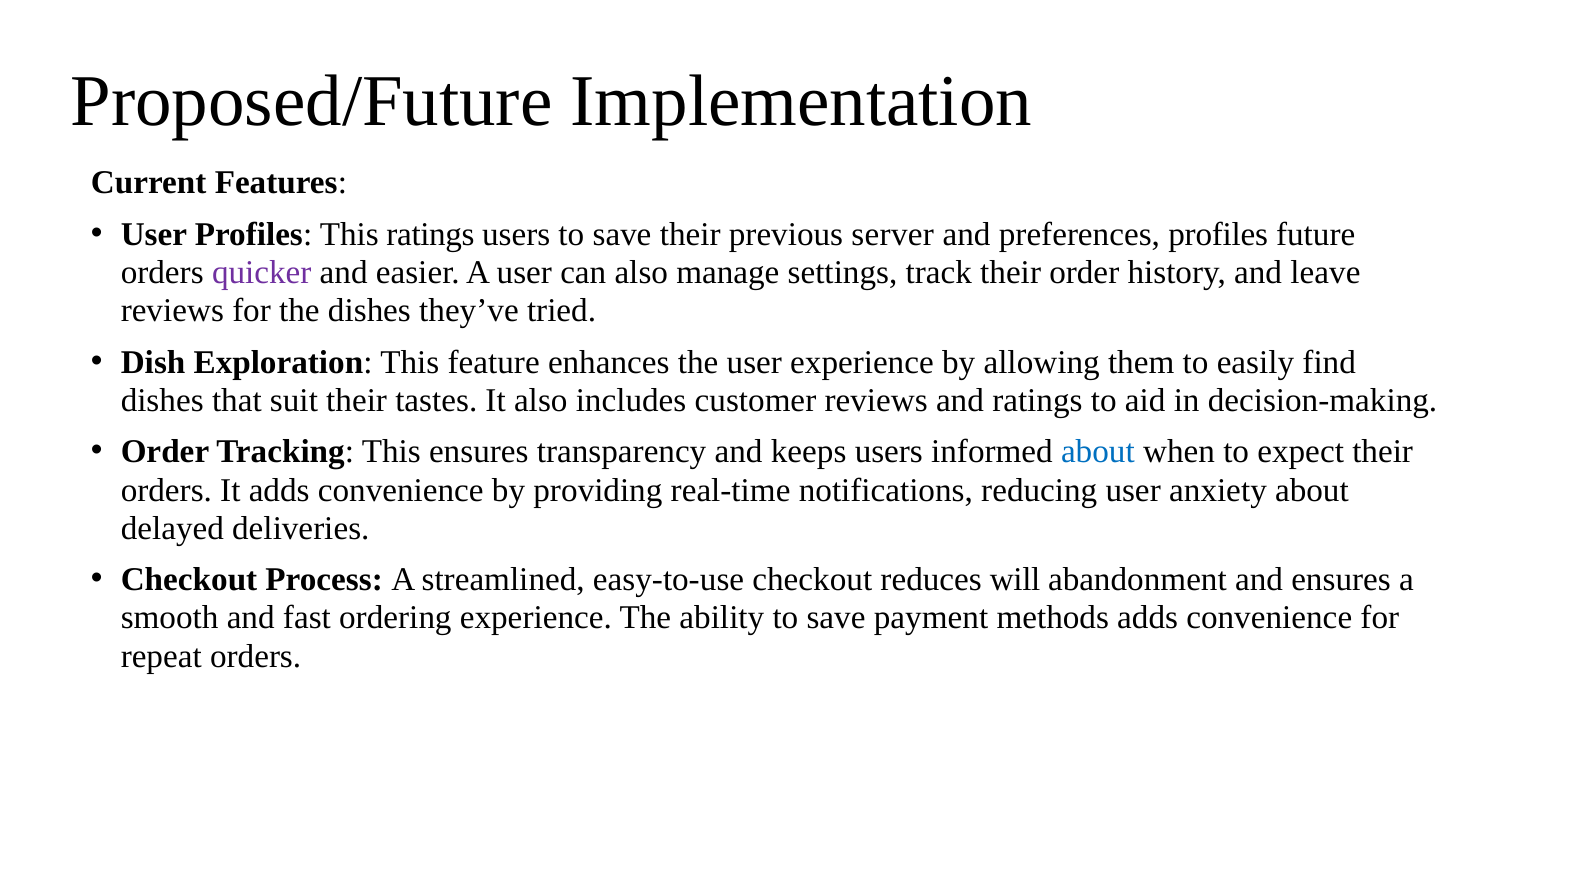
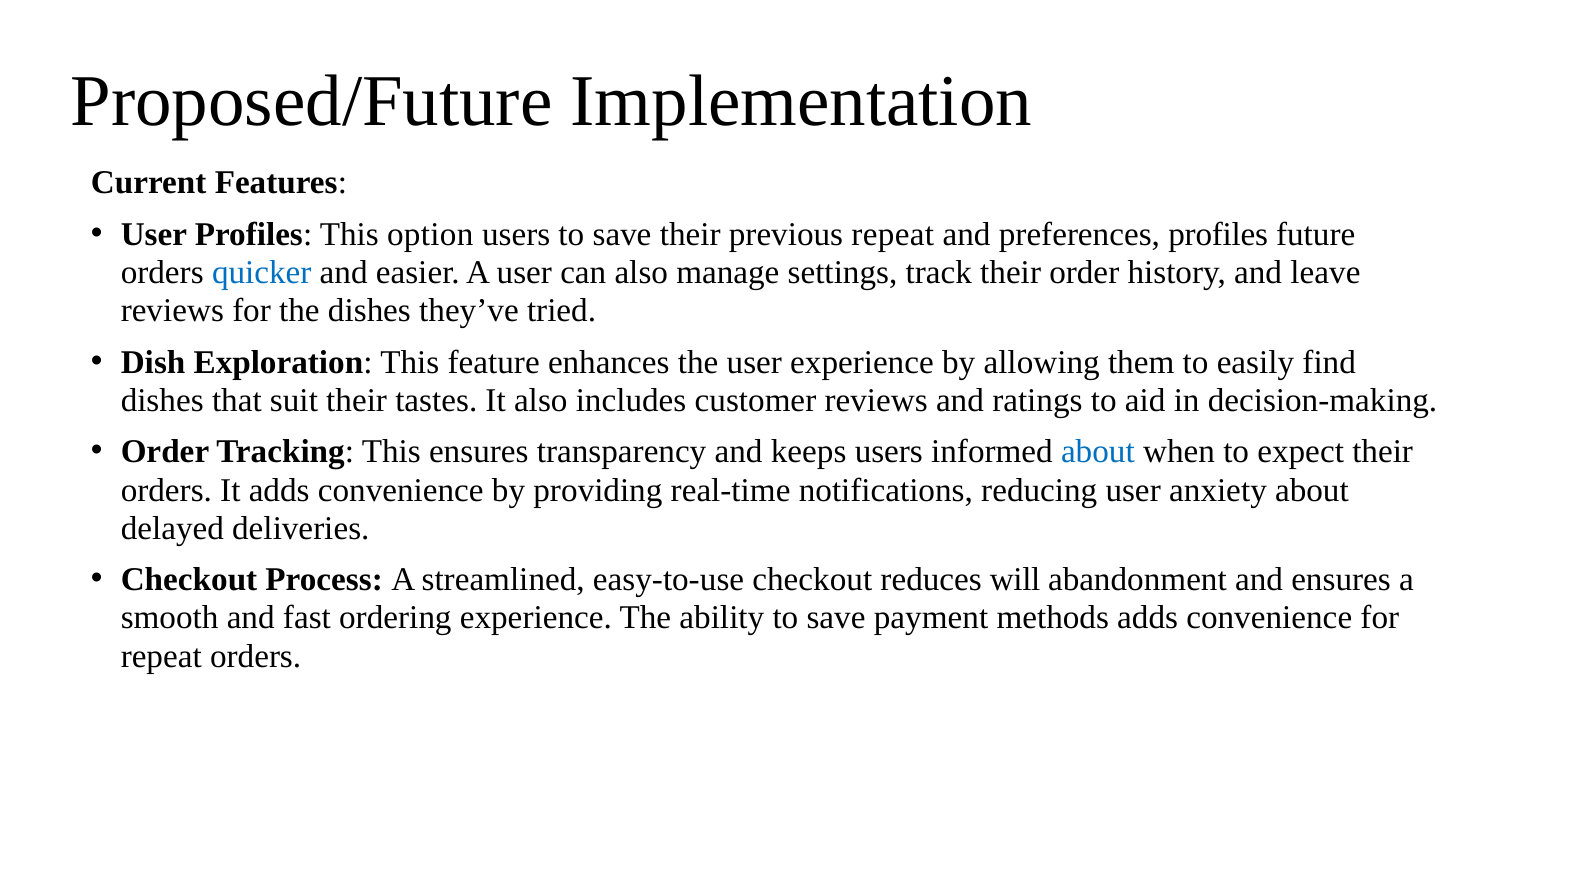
This ratings: ratings -> option
previous server: server -> repeat
quicker colour: purple -> blue
